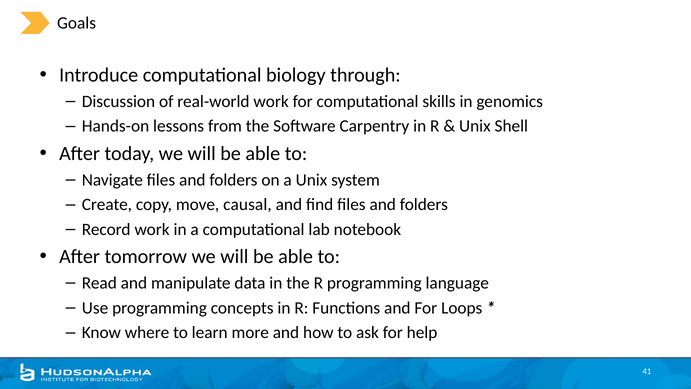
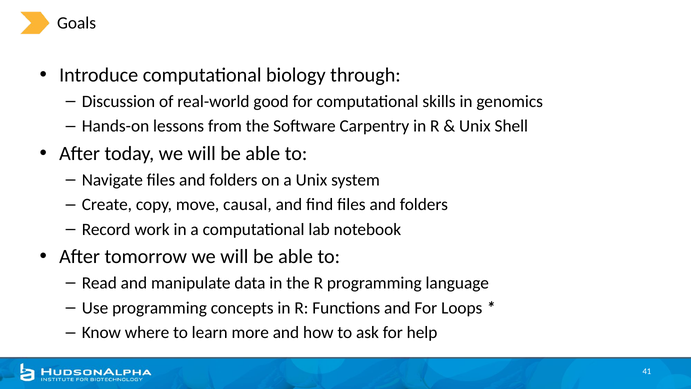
real-world work: work -> good
